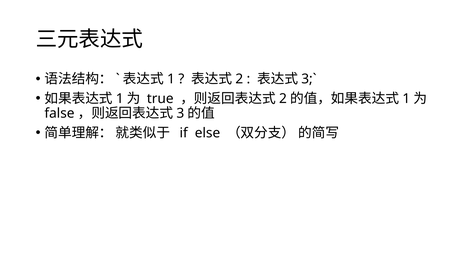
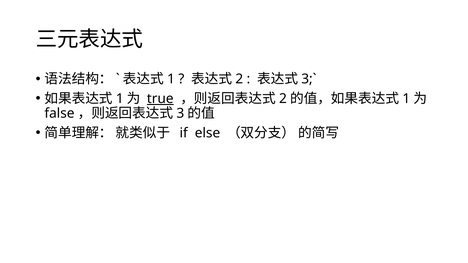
true underline: none -> present
